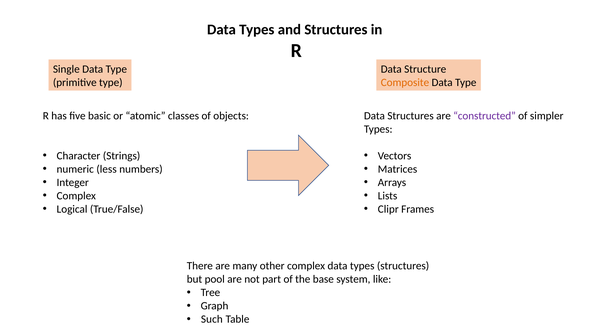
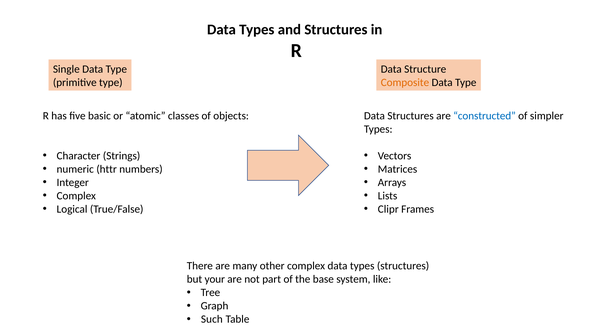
constructed colour: purple -> blue
less: less -> httr
pool: pool -> your
